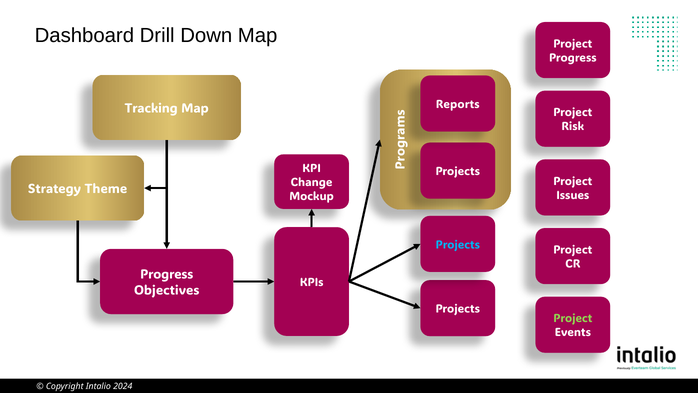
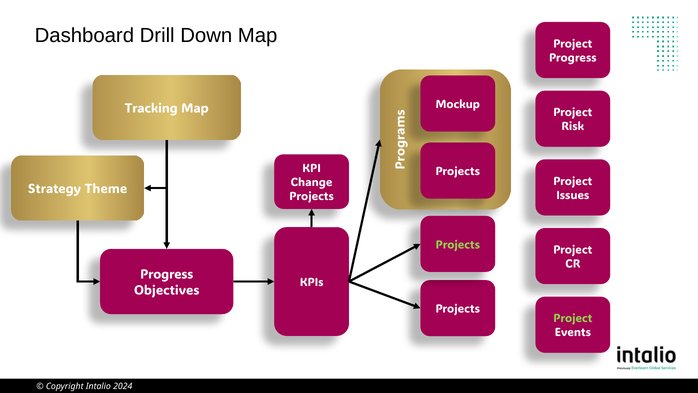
Reports: Reports -> Mockup
Mockup at (312, 196): Mockup -> Projects
Projects at (458, 244) colour: light blue -> light green
